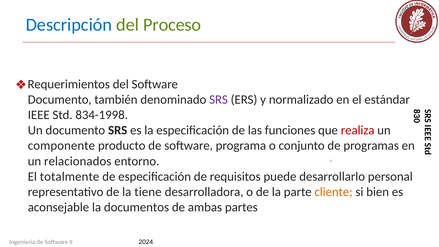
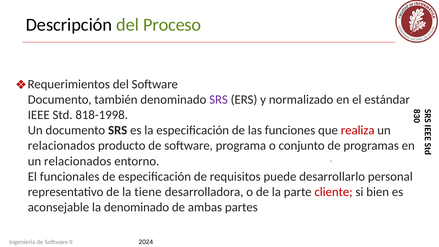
Descripción colour: blue -> black
834-1998: 834-1998 -> 818-1998
componente at (61, 146): componente -> relacionados
totalmente: totalmente -> funcionales
cliente colour: orange -> red
la documentos: documentos -> denominado
